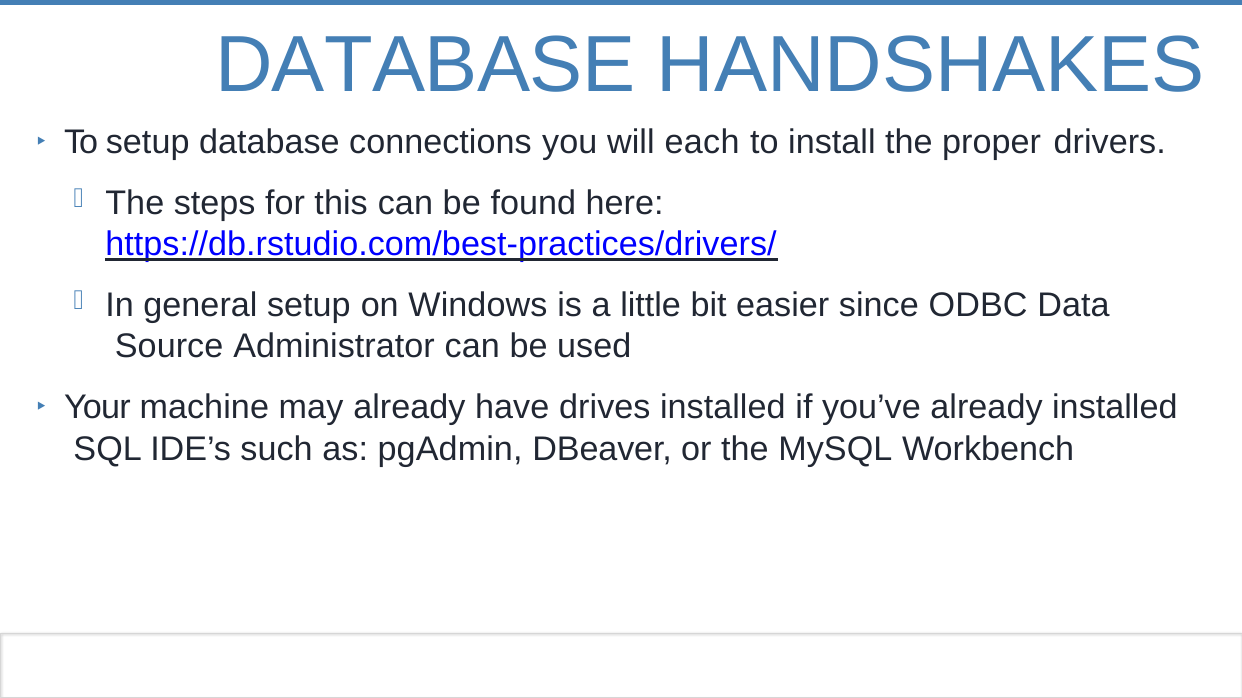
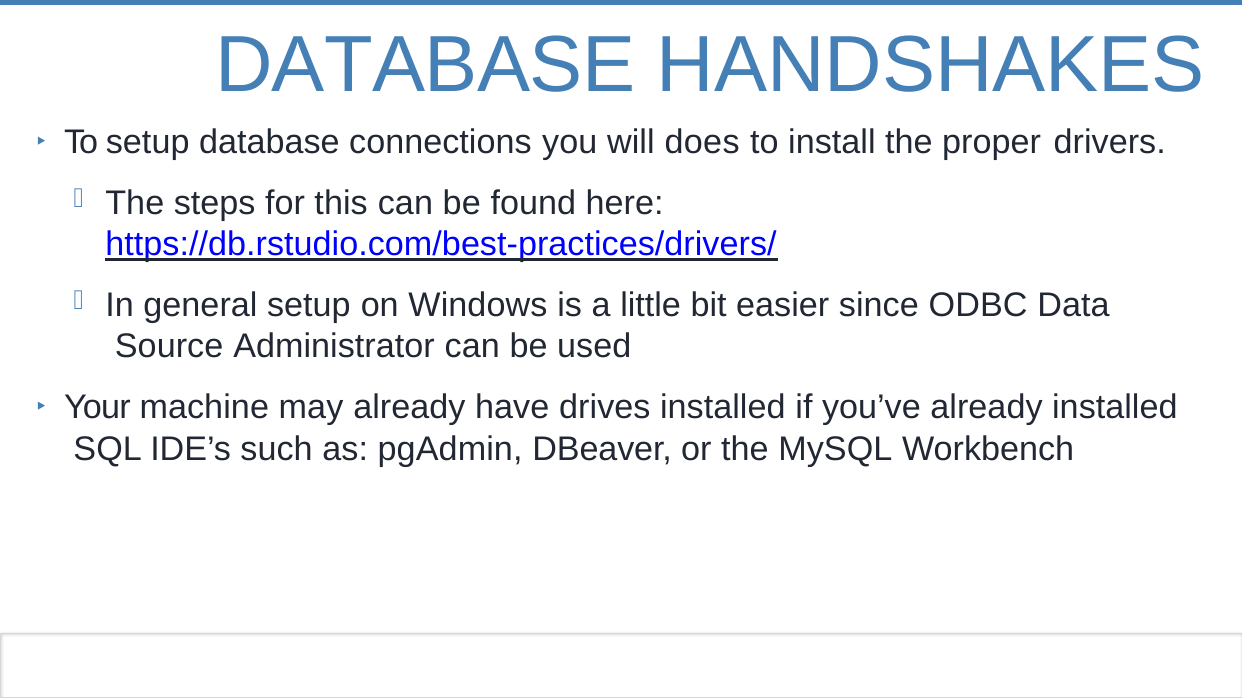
each: each -> does
